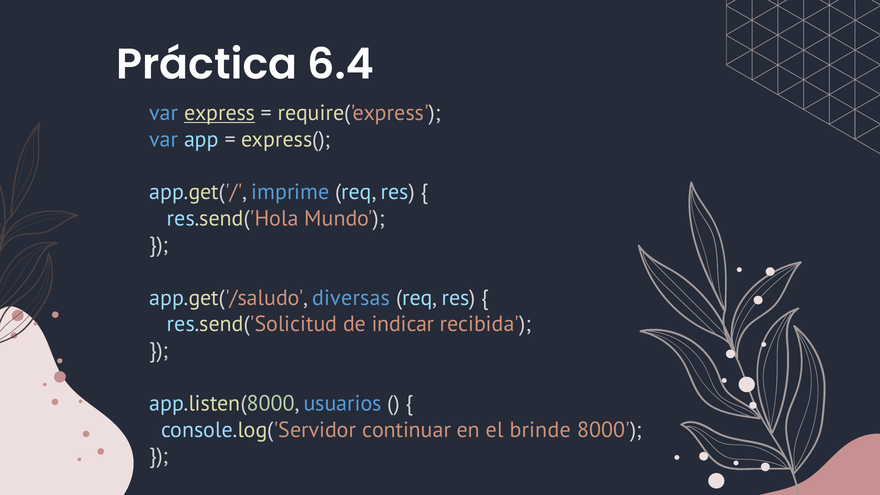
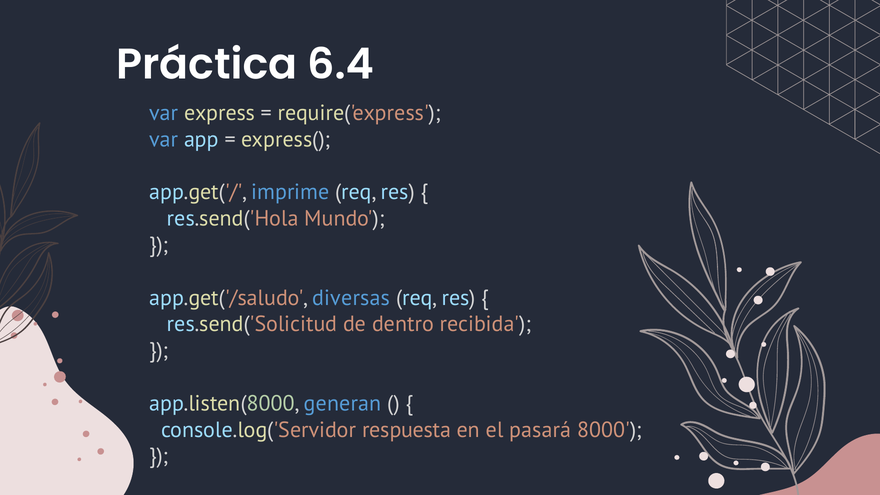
express underline: present -> none
indicar: indicar -> dentro
usuarios: usuarios -> generan
continuar: continuar -> respuesta
brinde: brinde -> pasará
